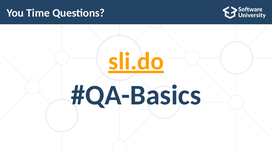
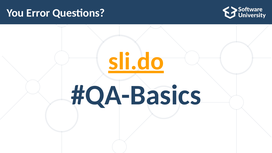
Time: Time -> Error
